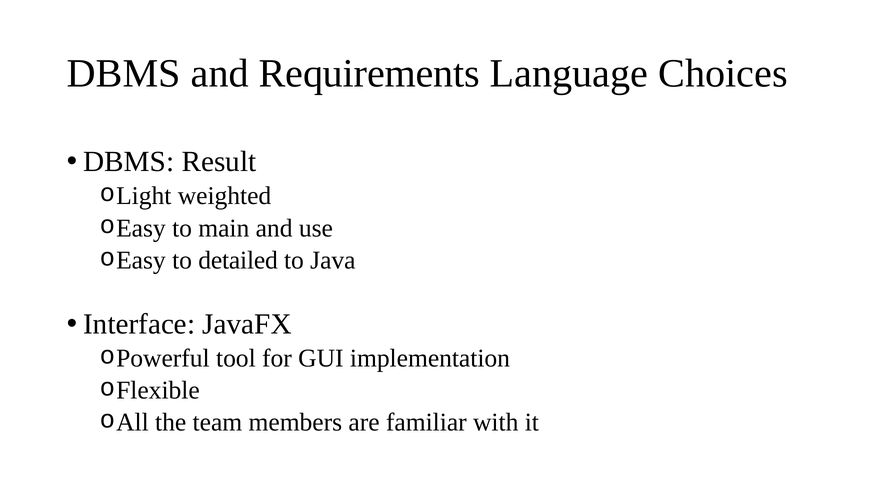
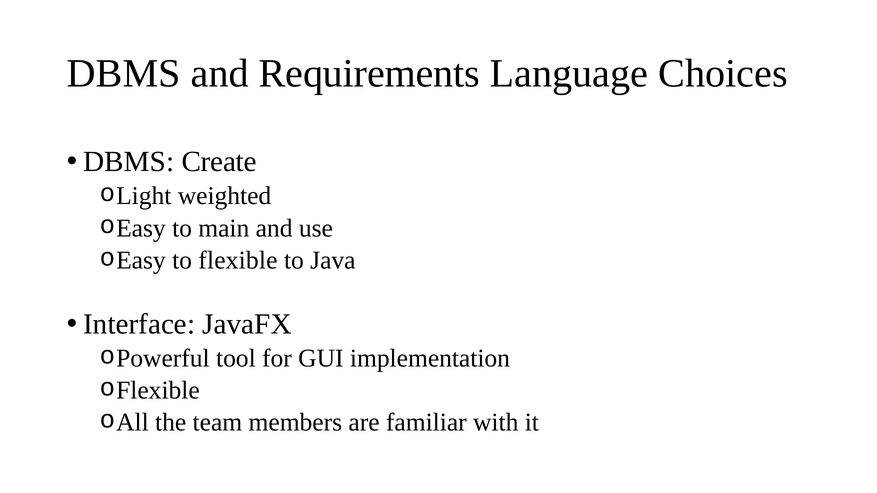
Result: Result -> Create
detailed: detailed -> flexible
